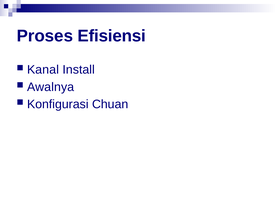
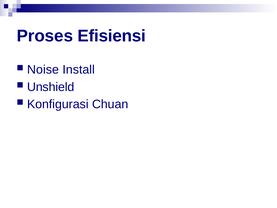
Kanal: Kanal -> Noise
Awalnya: Awalnya -> Unshield
